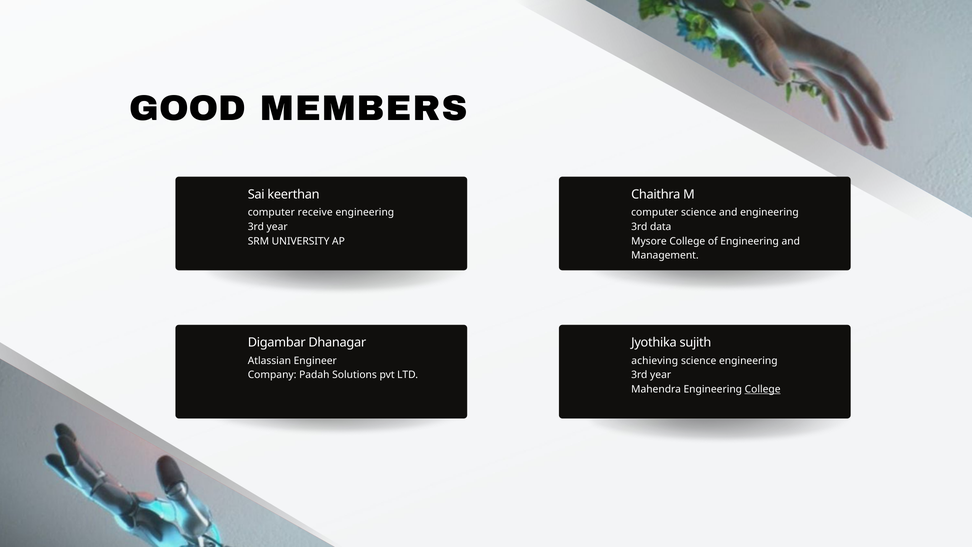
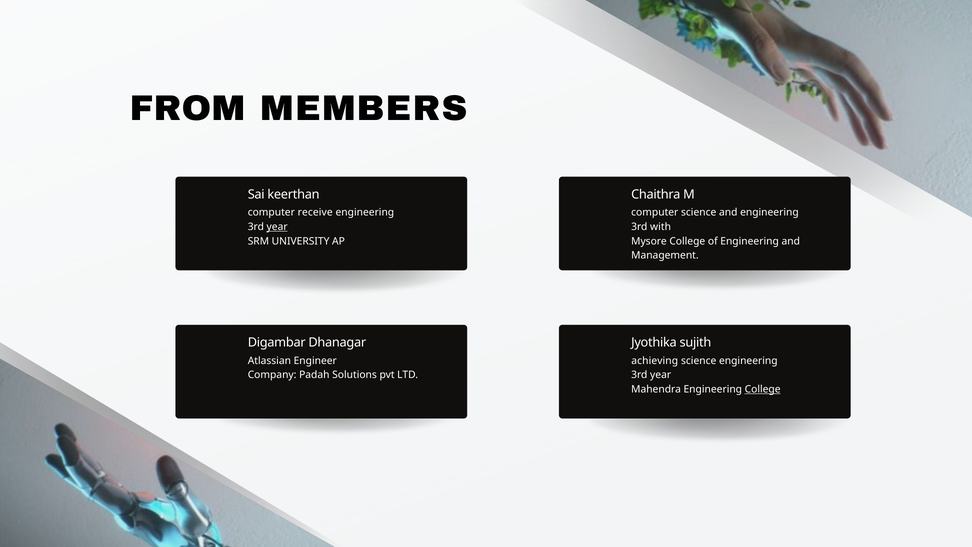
GOOD: GOOD -> FROM
year at (277, 227) underline: none -> present
data: data -> with
